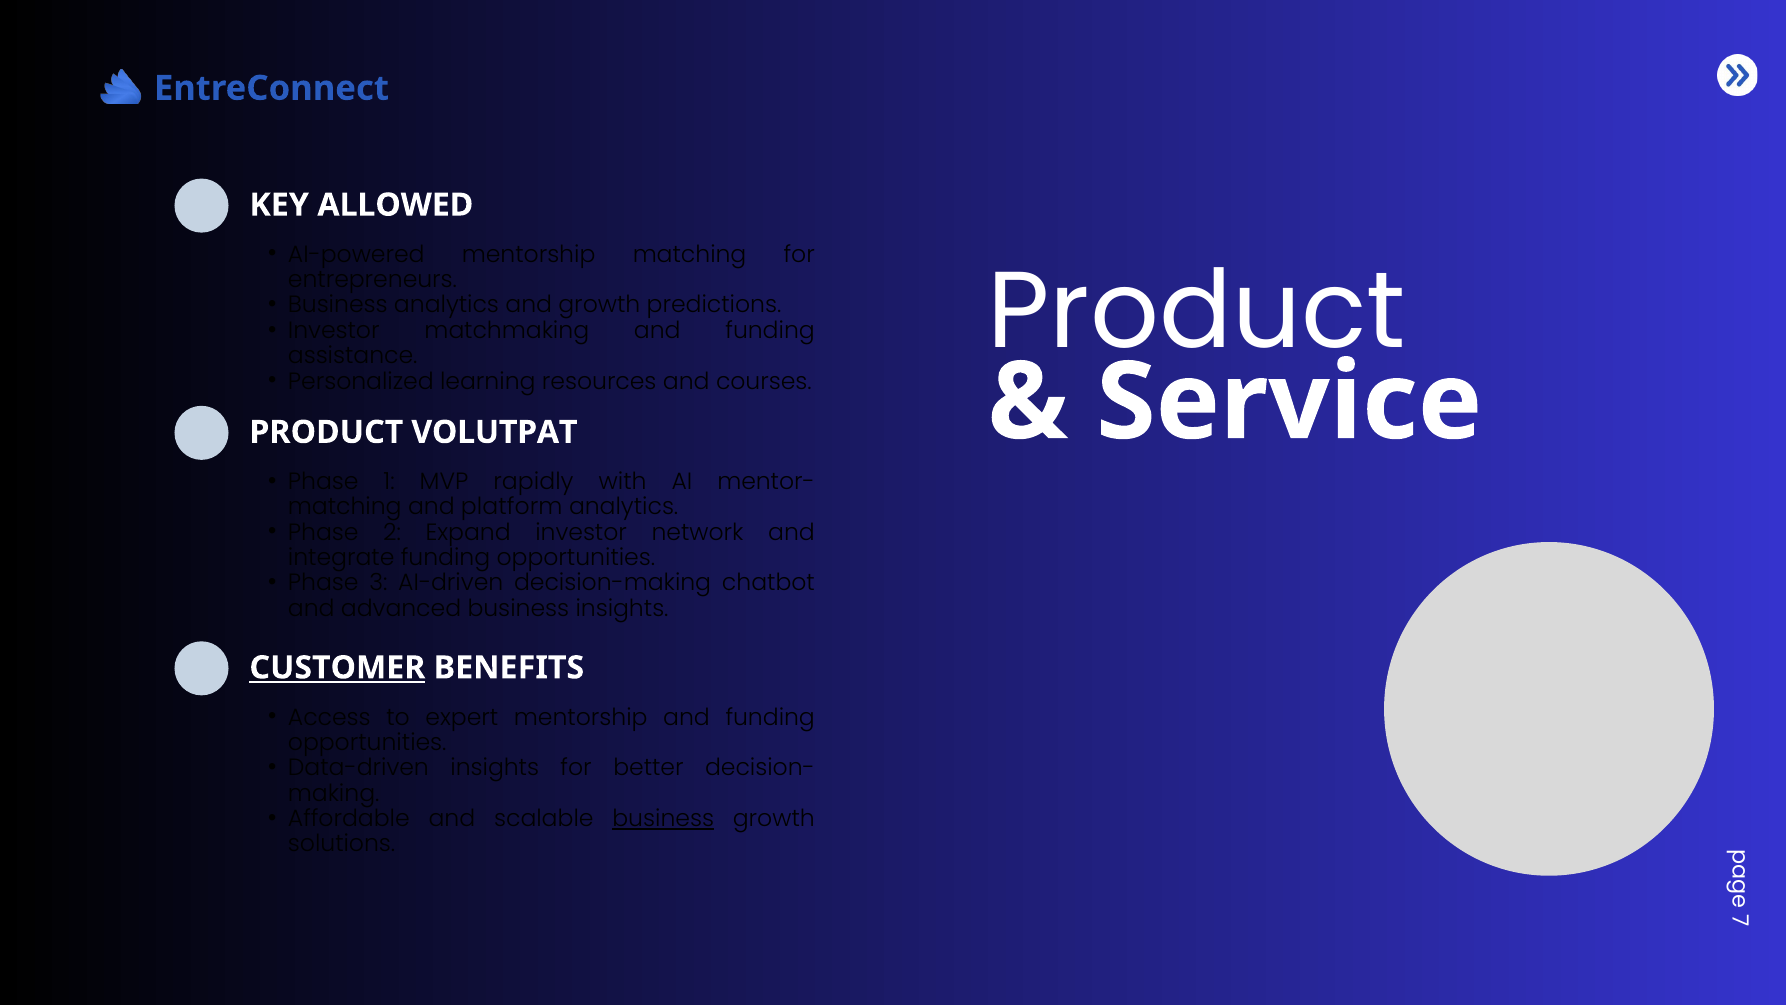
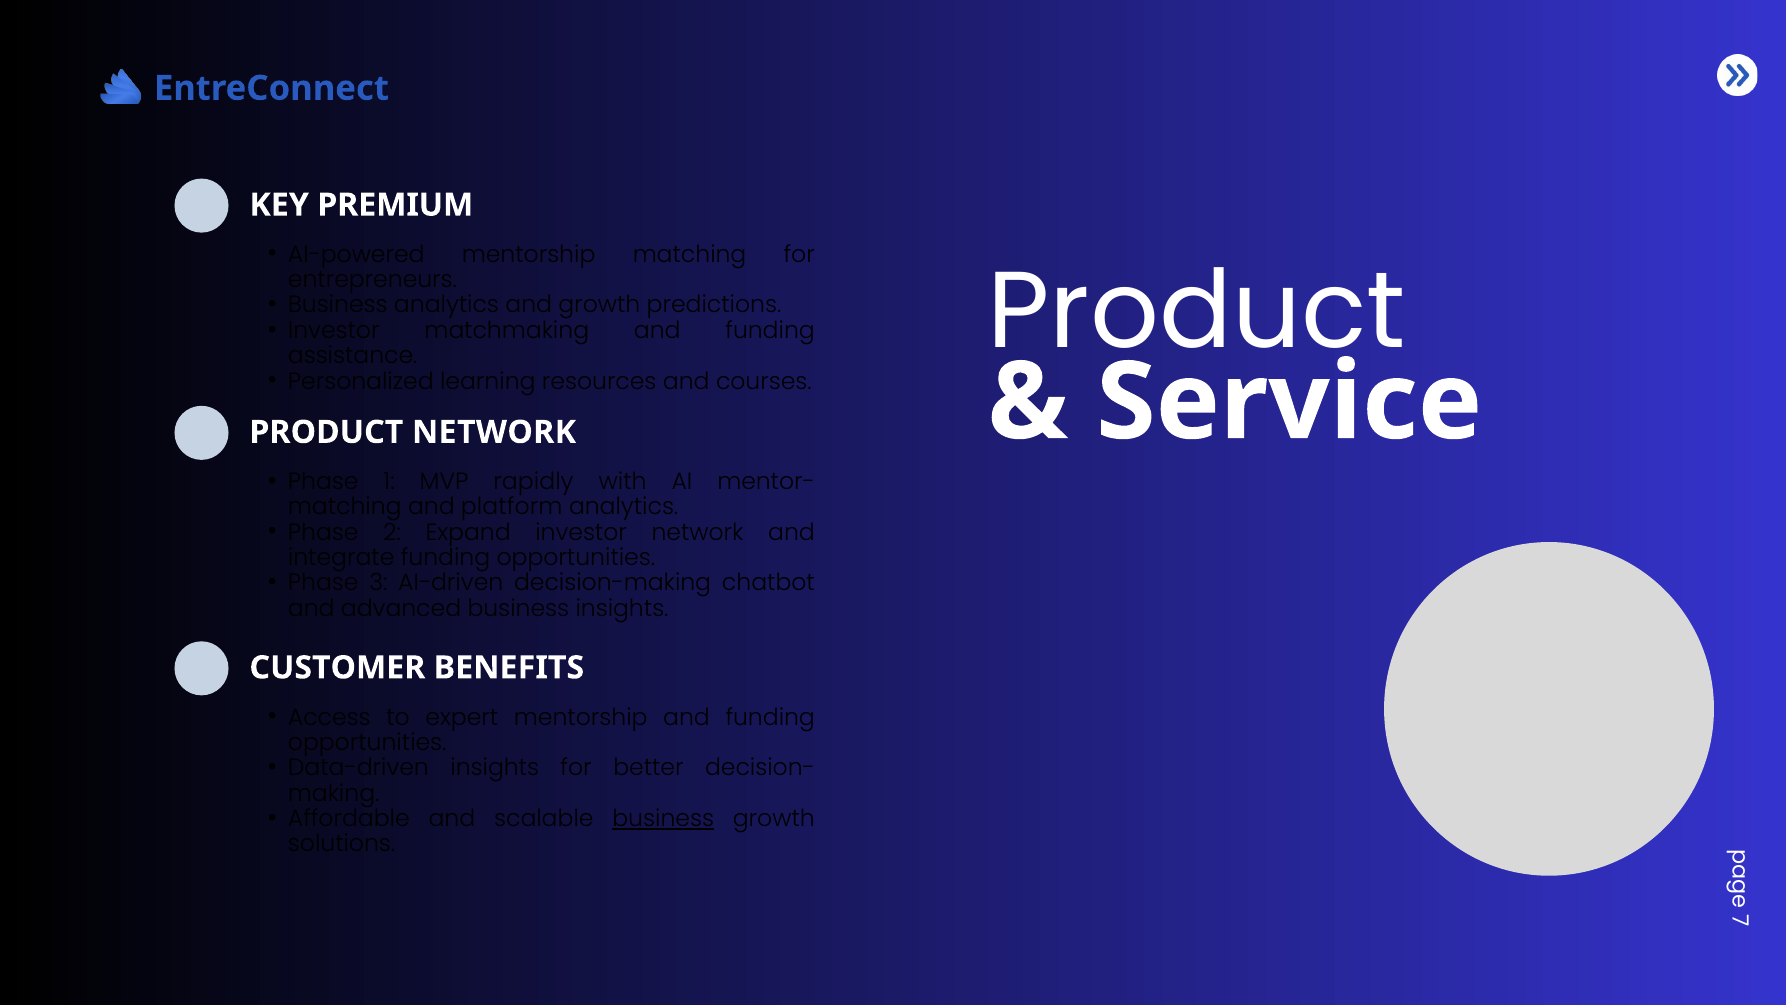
ALLOWED: ALLOWED -> PREMIUM
PRODUCT VOLUTPAT: VOLUTPAT -> NETWORK
CUSTOMER underline: present -> none
